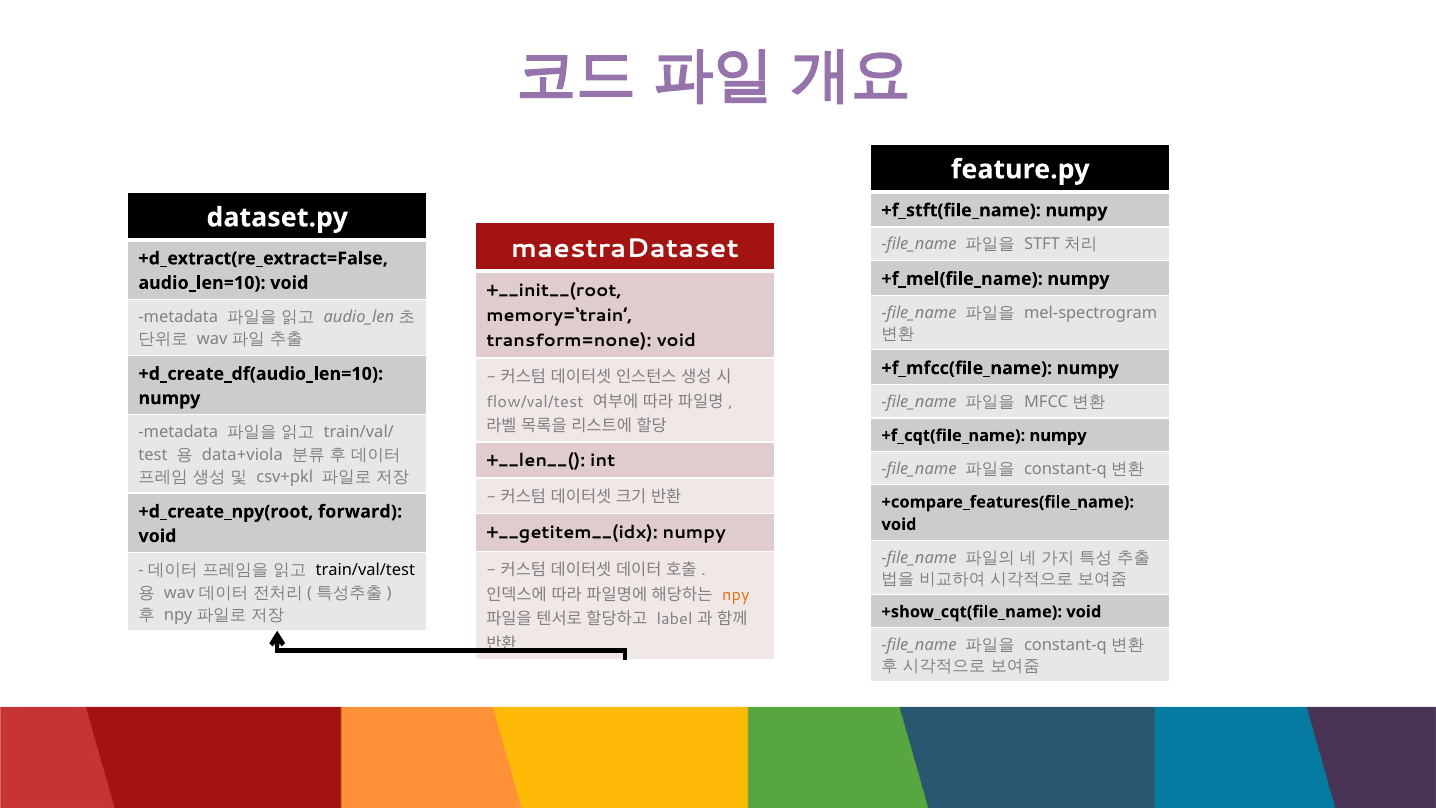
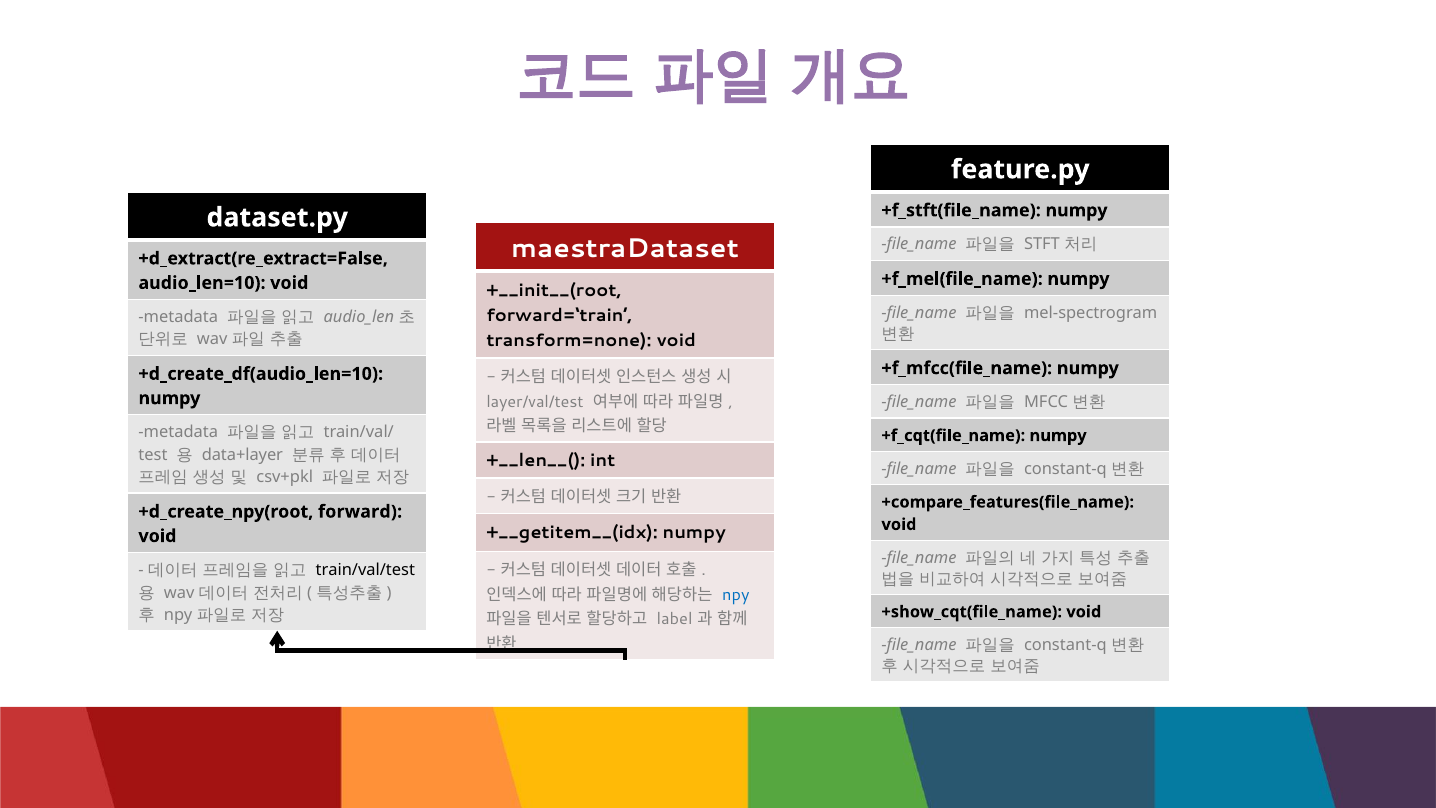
memory=‘train: memory=‘train -> forward=‘train
flow/val/test: flow/val/test -> layer/val/test
data+viola: data+viola -> data+layer
npy at (736, 595) colour: orange -> blue
